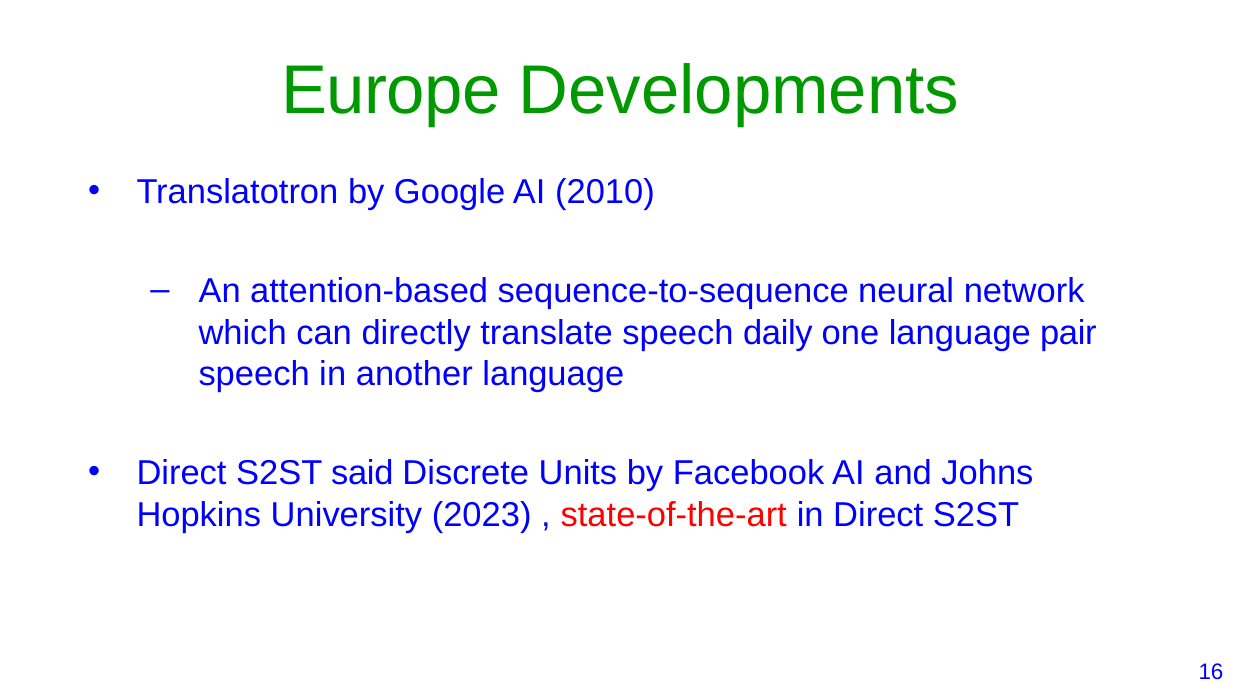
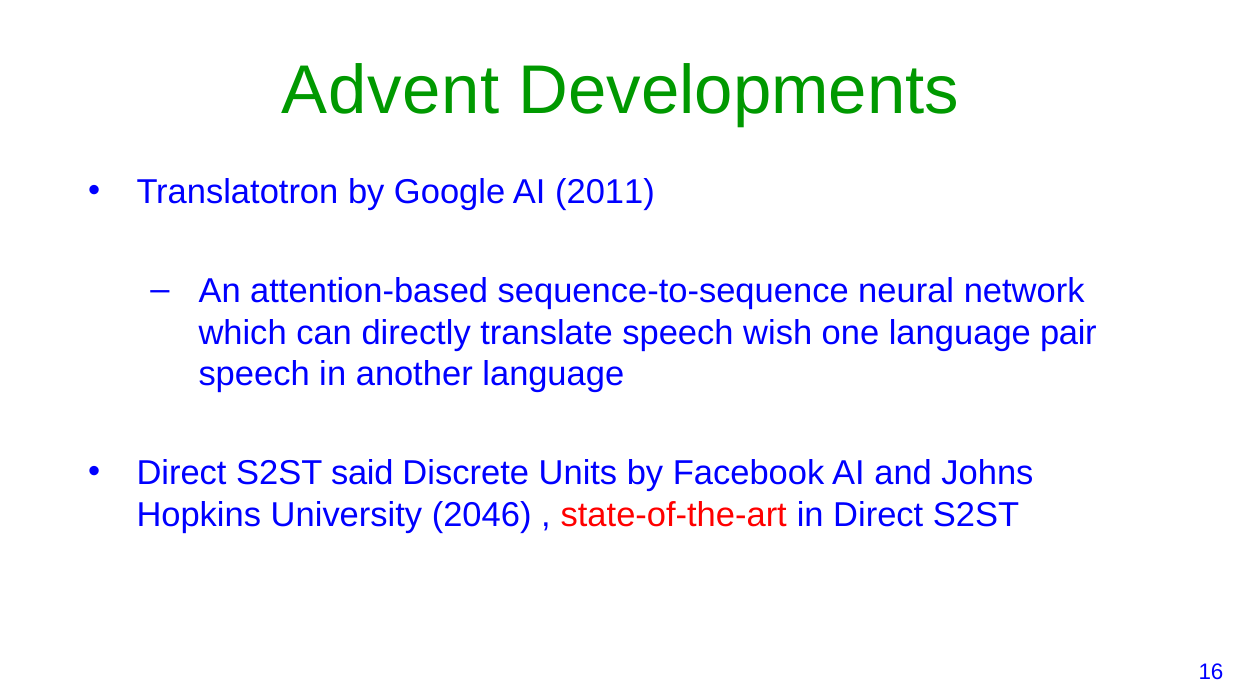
Europe: Europe -> Advent
2010: 2010 -> 2011
daily: daily -> wish
2023: 2023 -> 2046
